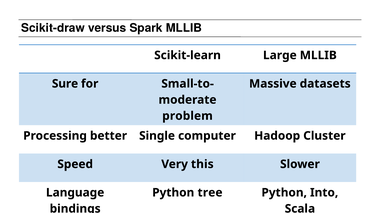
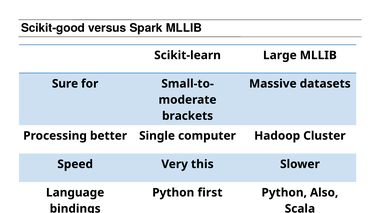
Scikit-draw: Scikit-draw -> Scikit-good
problem: problem -> brackets
tree: tree -> first
Into: Into -> Also
